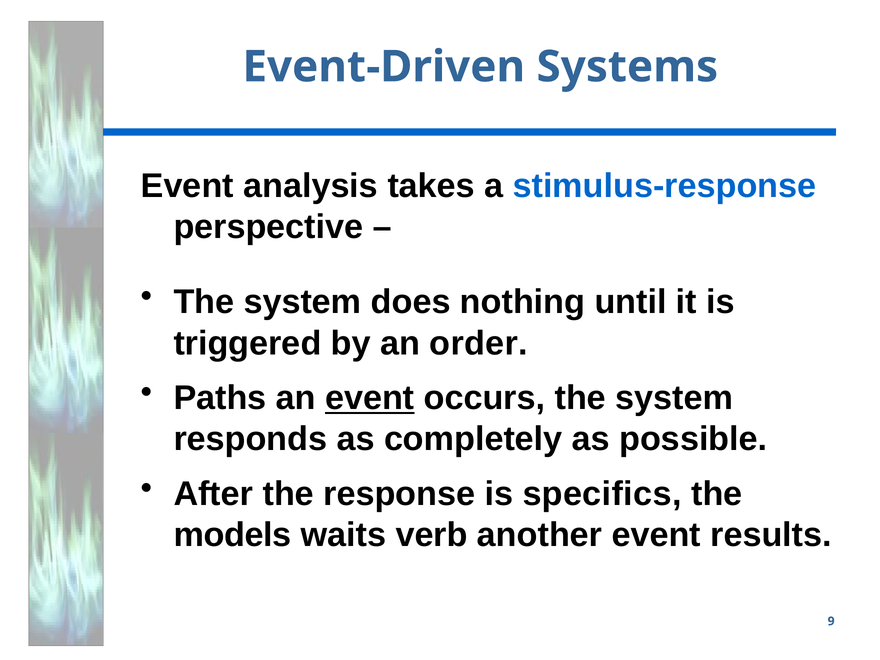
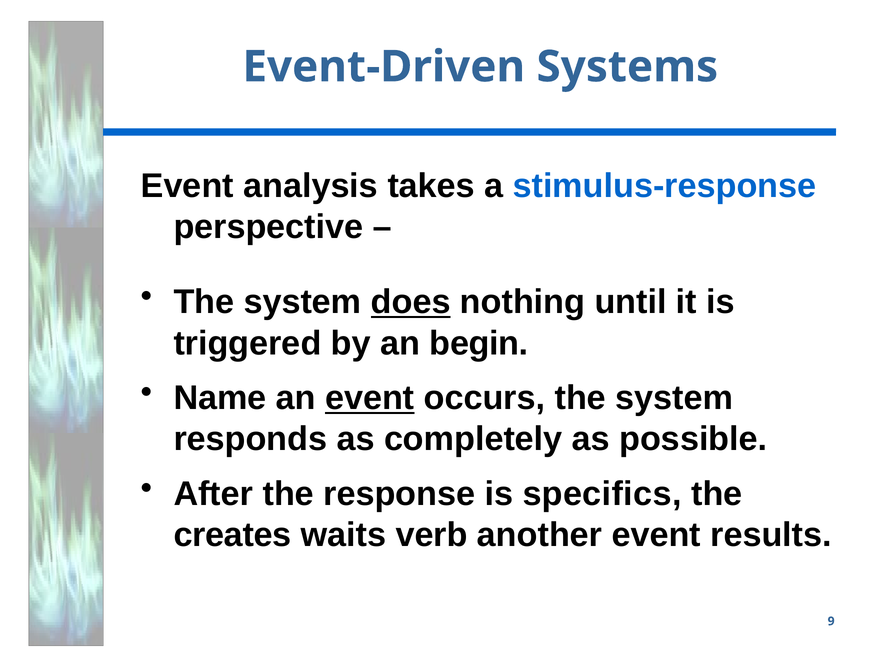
does underline: none -> present
order: order -> begin
Paths: Paths -> Name
models: models -> creates
